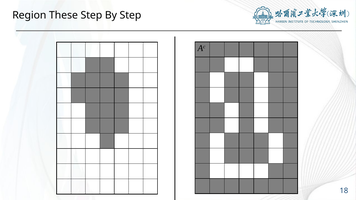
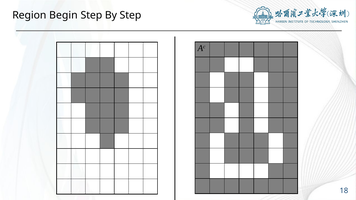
These: These -> Begin
